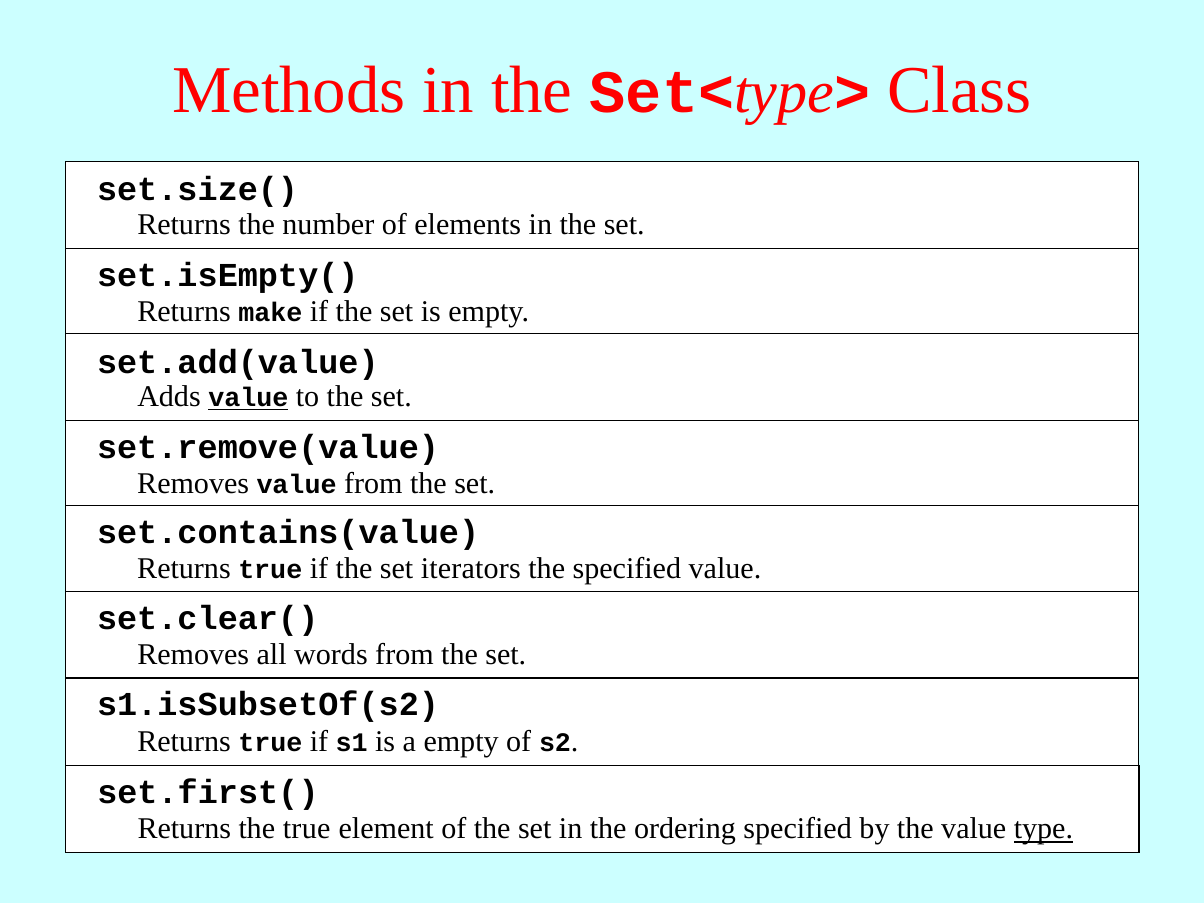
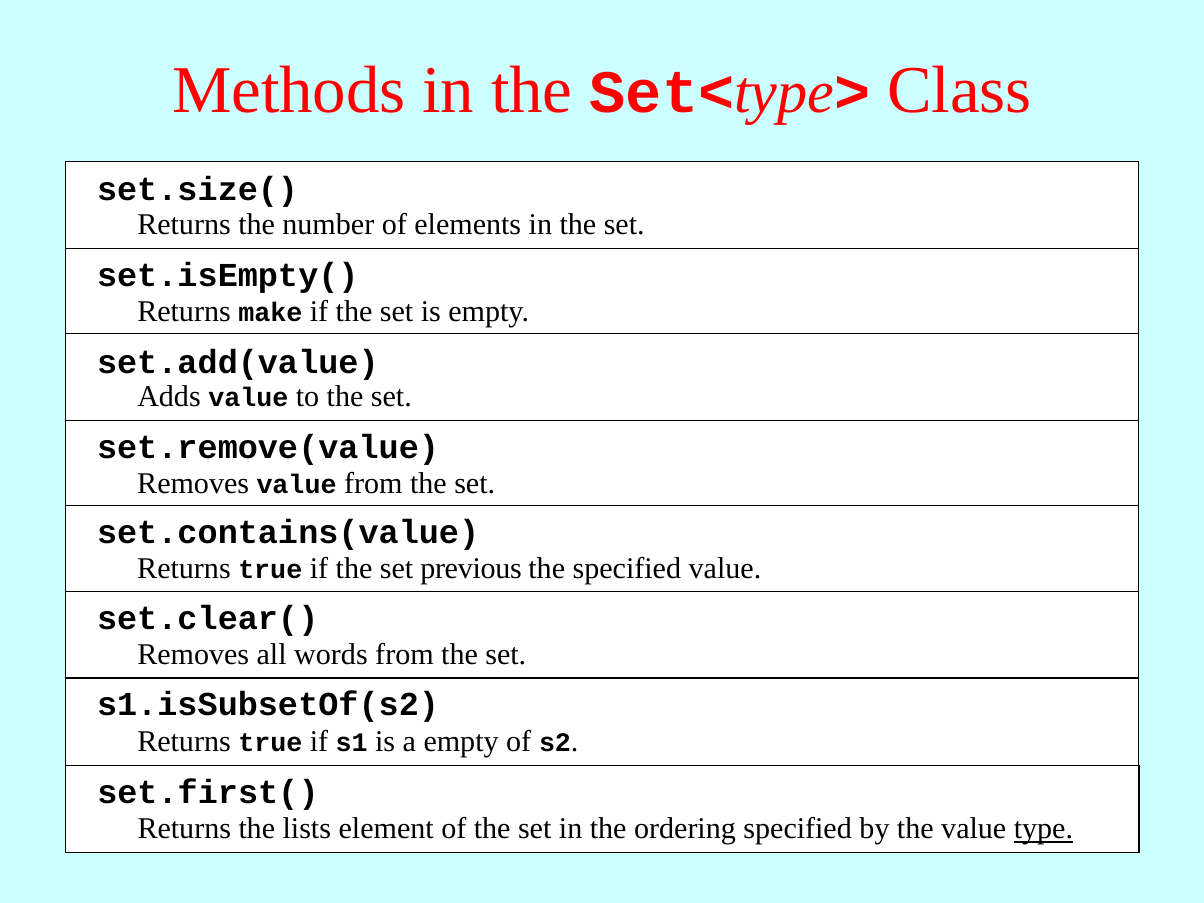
value at (248, 398) underline: present -> none
iterators: iterators -> previous
the true: true -> lists
